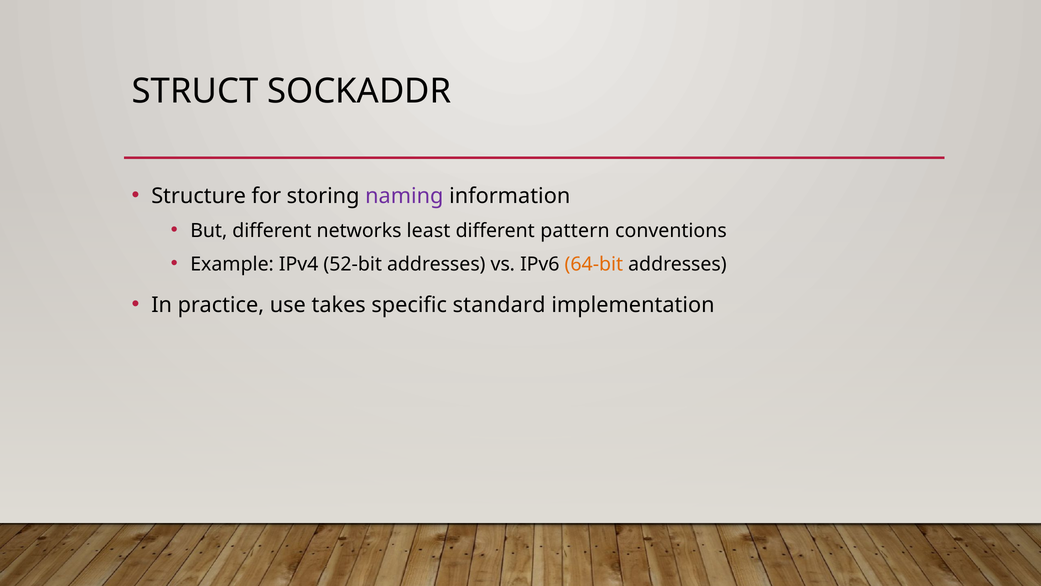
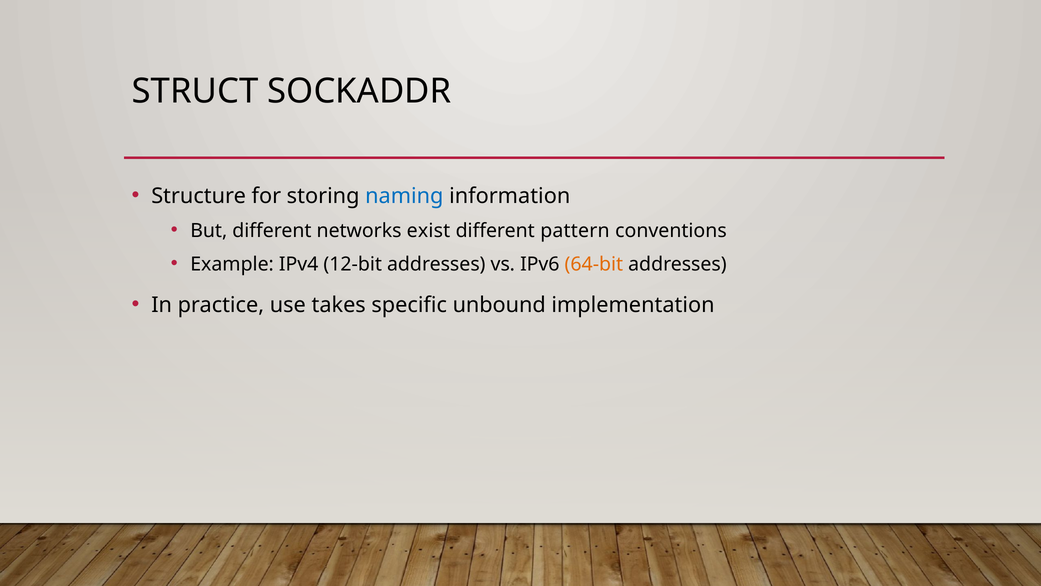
naming colour: purple -> blue
least: least -> exist
52-bit: 52-bit -> 12-bit
standard: standard -> unbound
